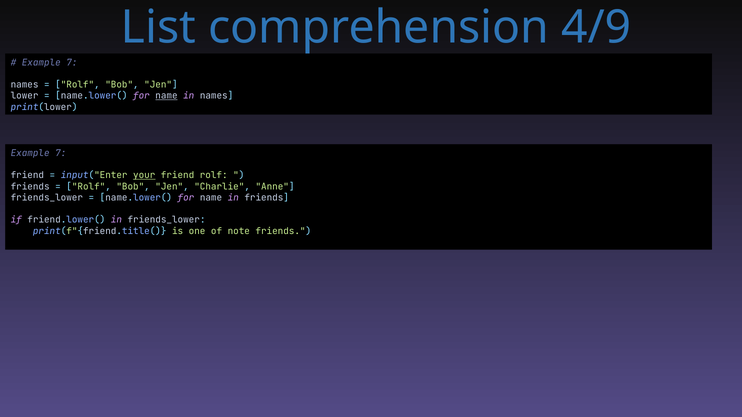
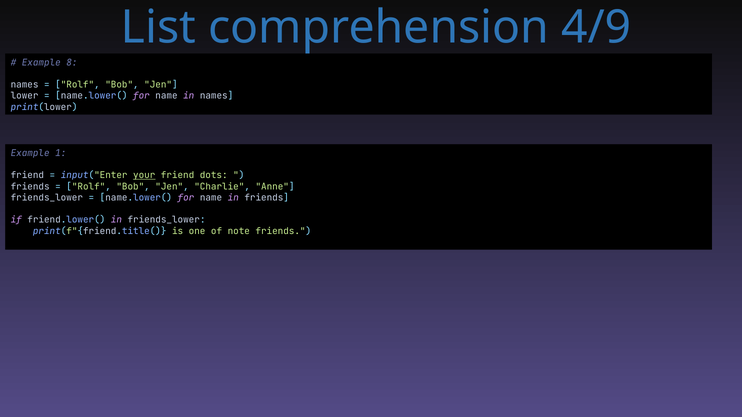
7 at (72, 63): 7 -> 8
name at (166, 96) underline: present -> none
7 at (61, 153): 7 -> 1
friend rolf: rolf -> dots
